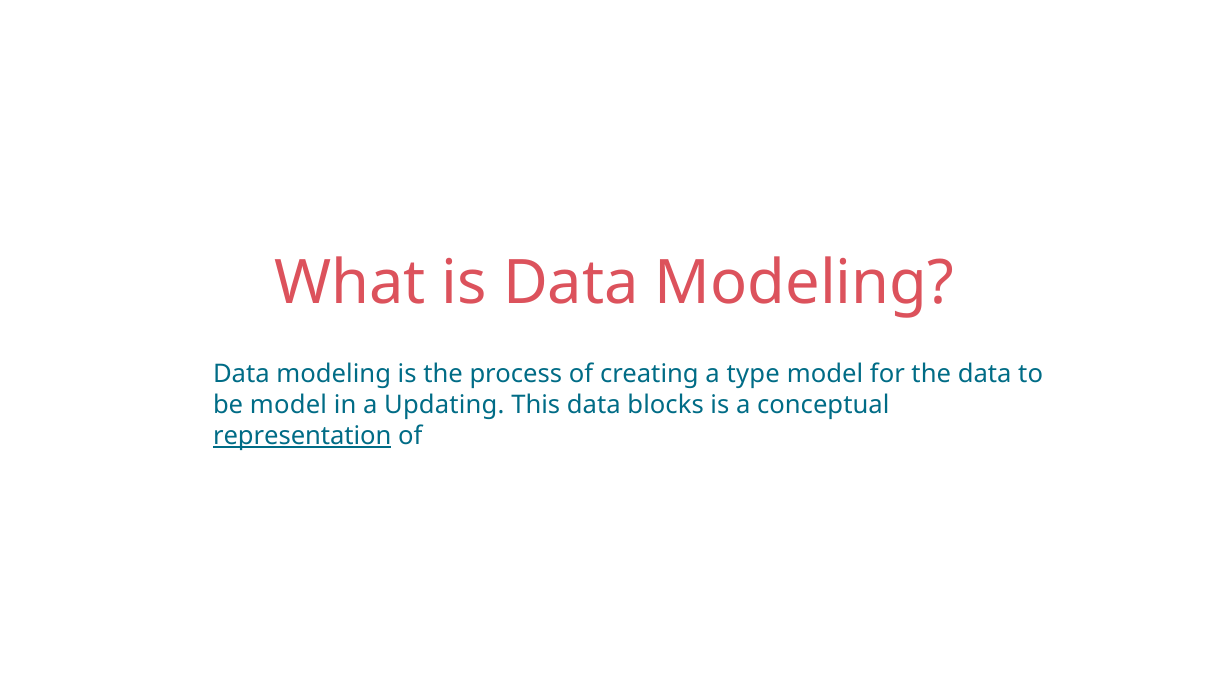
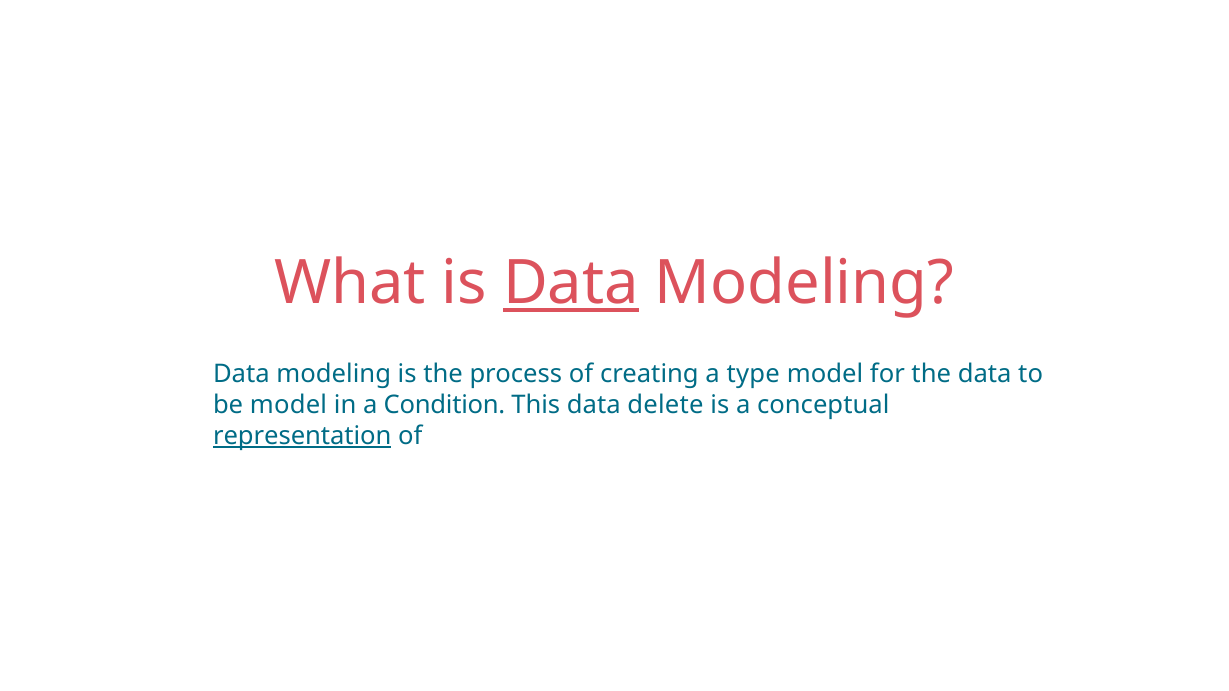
Data at (571, 284) underline: none -> present
Updating: Updating -> Condition
blocks: blocks -> delete
